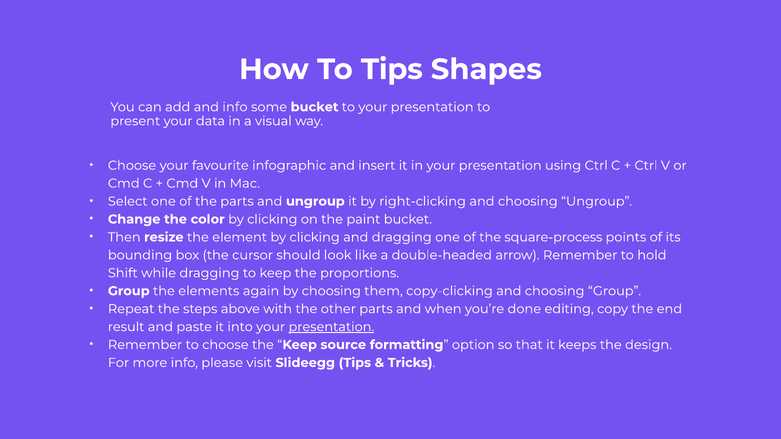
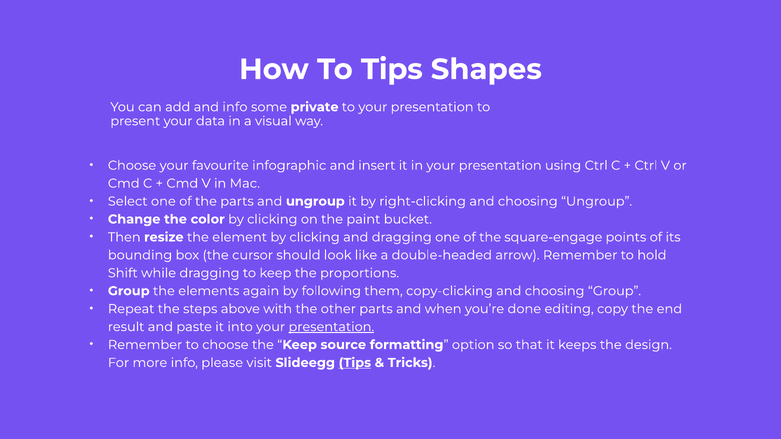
some bucket: bucket -> private
square-process: square-process -> square-engage
by choosing: choosing -> following
Tips at (355, 363) underline: none -> present
